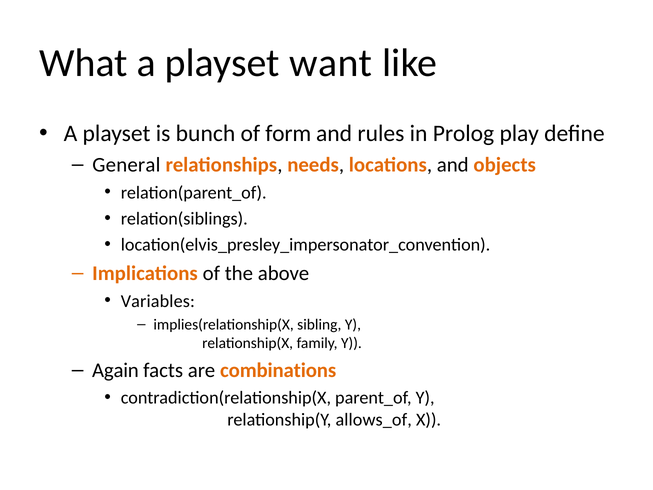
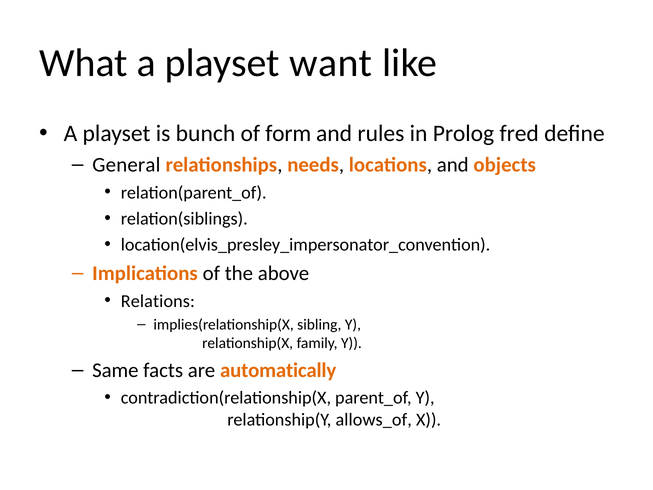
play: play -> fred
Variables: Variables -> Relations
Again: Again -> Same
combinations: combinations -> automatically
